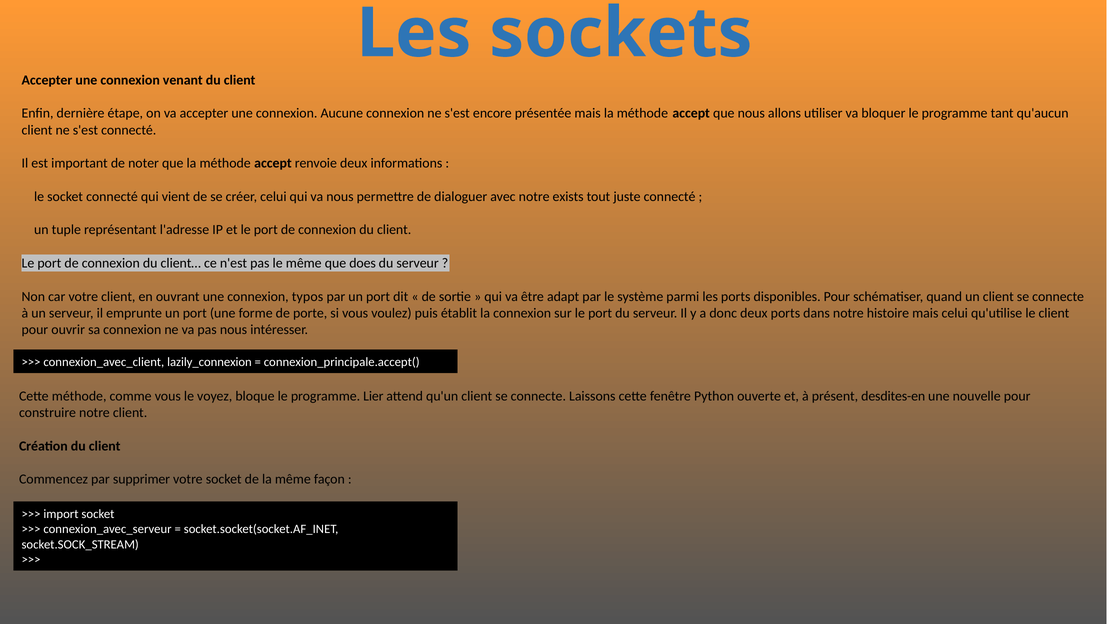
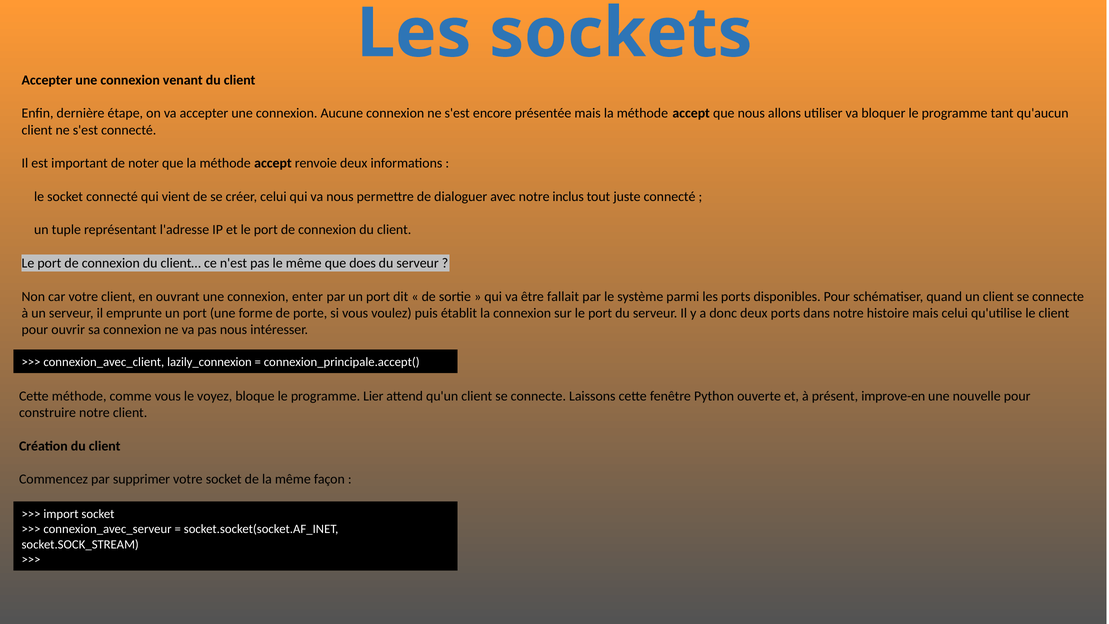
exists: exists -> inclus
typos: typos -> enter
adapt: adapt -> fallait
desdites-en: desdites-en -> improve-en
